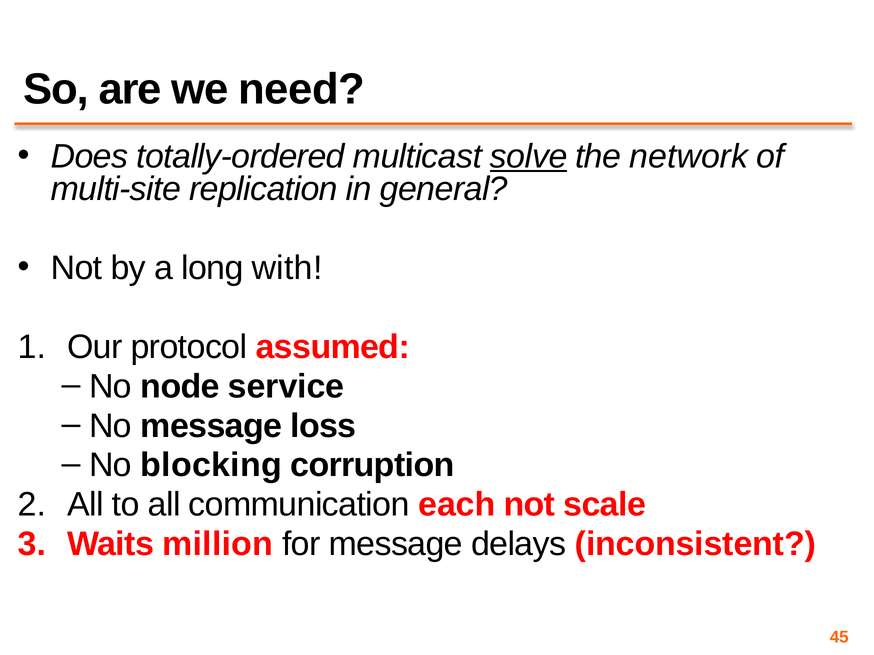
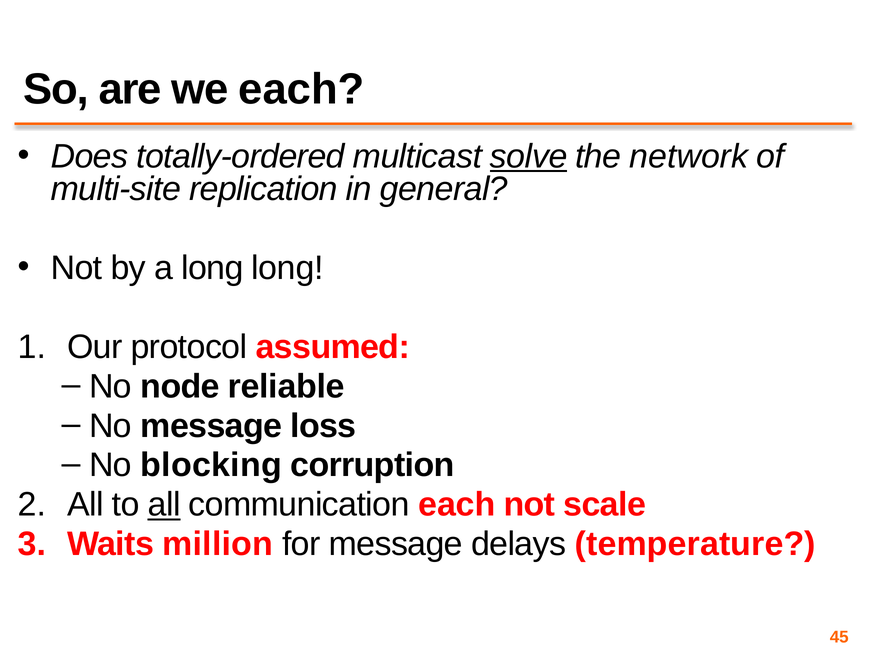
we need: need -> each
long with: with -> long
service: service -> reliable
all at (164, 505) underline: none -> present
inconsistent: inconsistent -> temperature
